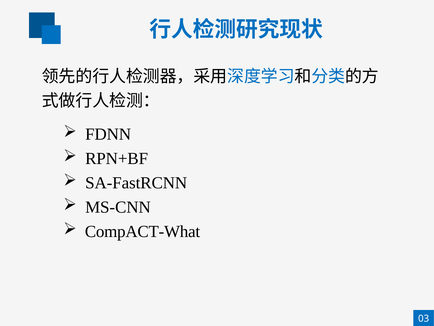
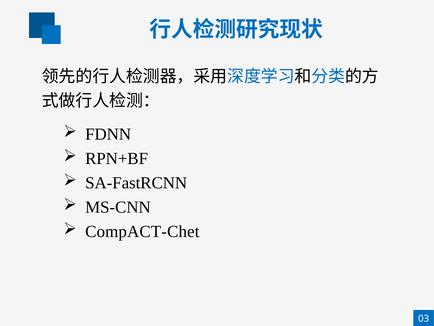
CompACT-What: CompACT-What -> CompACT-Chet
